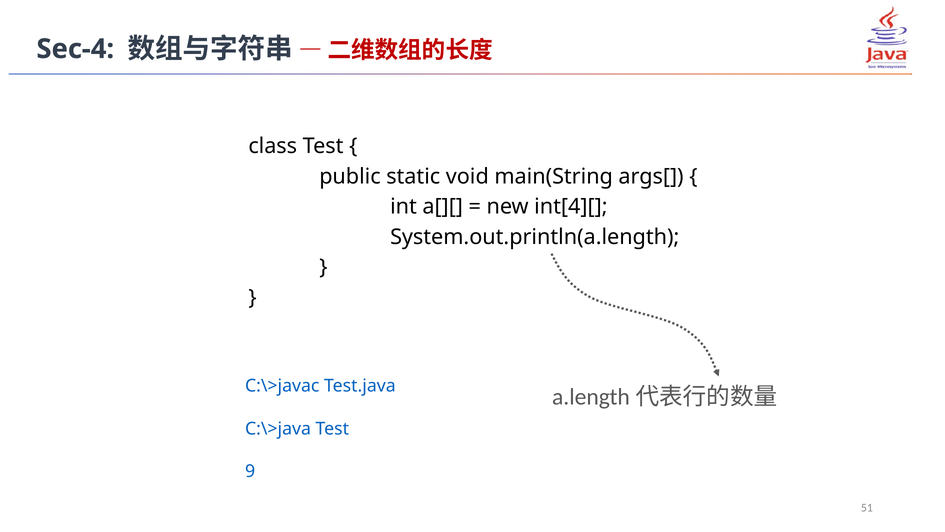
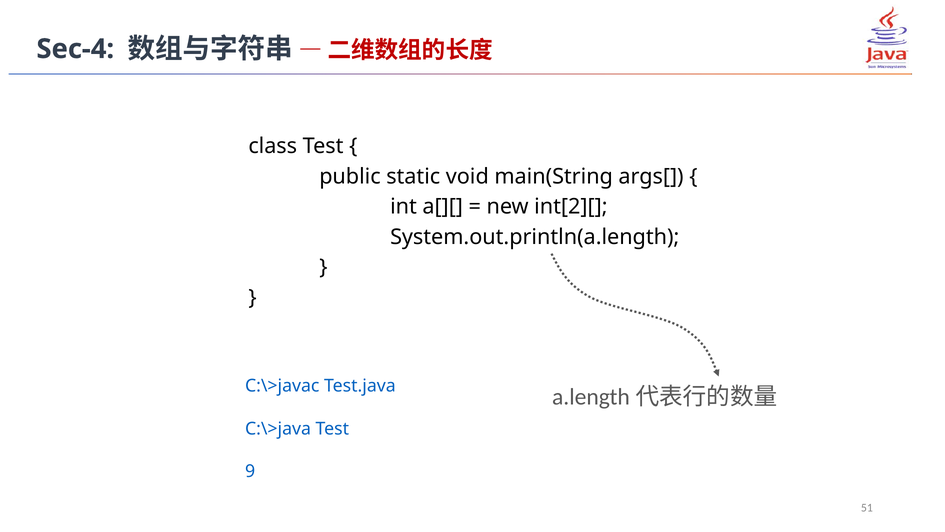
int[4][: int[4][ -> int[2][
